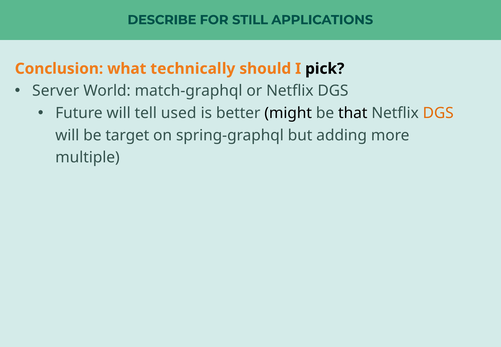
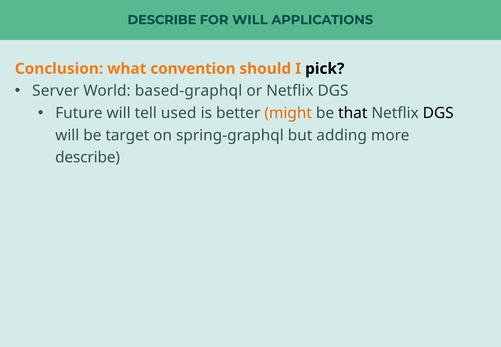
FOR STILL: STILL -> WILL
technically: technically -> convention
match-graphql: match-graphql -> based-graphql
might colour: black -> orange
DGS at (438, 113) colour: orange -> black
multiple at (87, 157): multiple -> describe
